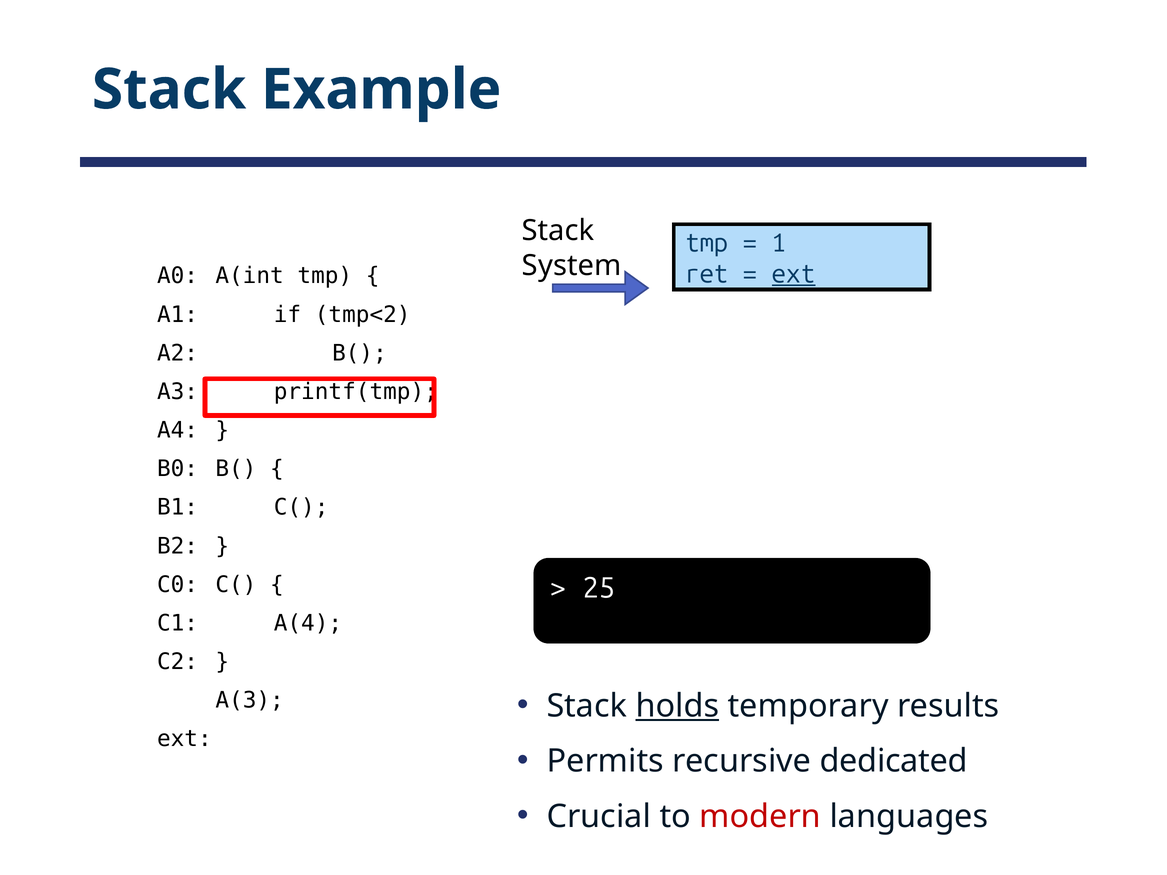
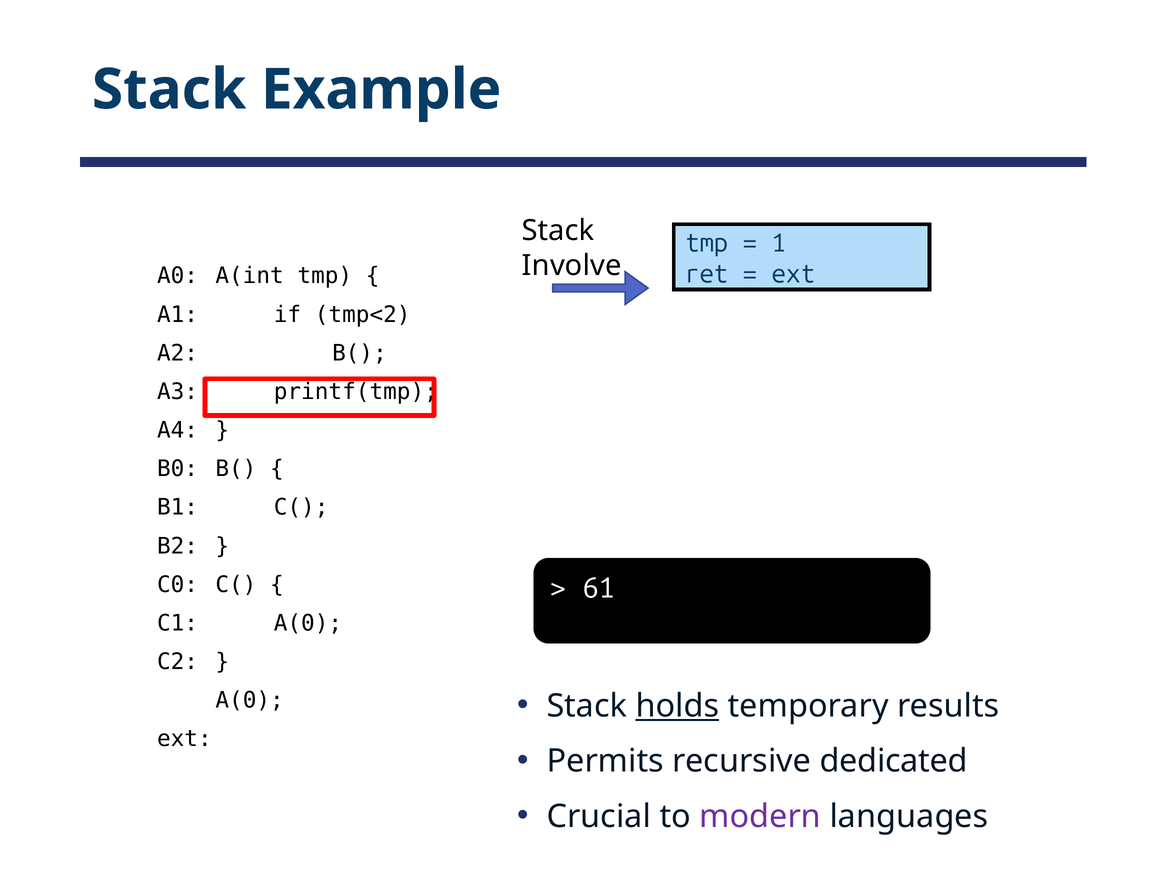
System: System -> Involve
ext at (794, 274) underline: present -> none
25: 25 -> 61
C1 A(4: A(4 -> A(0
A(3 at (250, 701): A(3 -> A(0
modern colour: red -> purple
